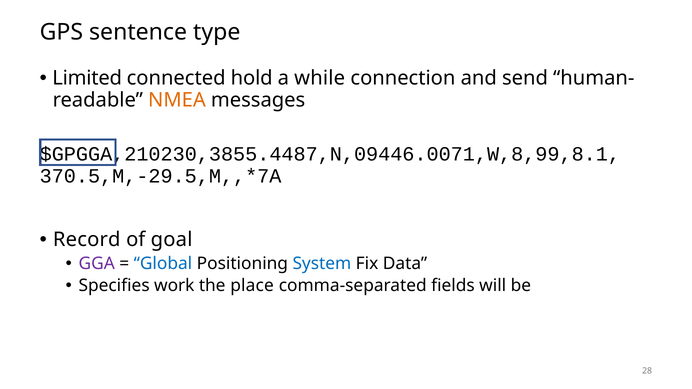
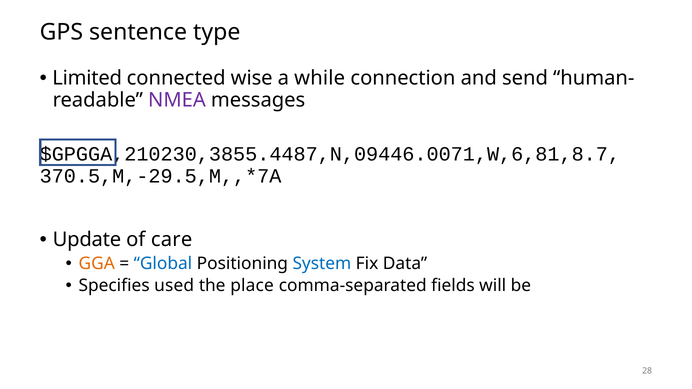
hold: hold -> wise
NMEA colour: orange -> purple
$GPGGA,210230,3855.4487,N,09446.0071,W,8,99,8.1: $GPGGA,210230,3855.4487,N,09446.0071,W,8,99,8.1 -> $GPGGA,210230,3855.4487,N,09446.0071,W,6,81,8.7
Record: Record -> Update
goal: goal -> care
GGA colour: purple -> orange
work: work -> used
